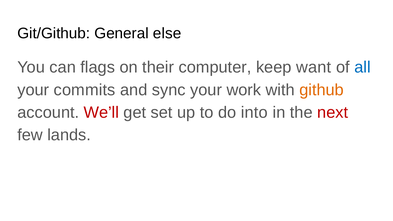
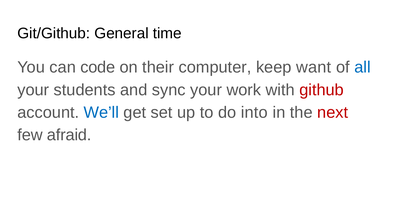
else: else -> time
flags: flags -> code
commits: commits -> students
github colour: orange -> red
We’ll colour: red -> blue
lands: lands -> afraid
